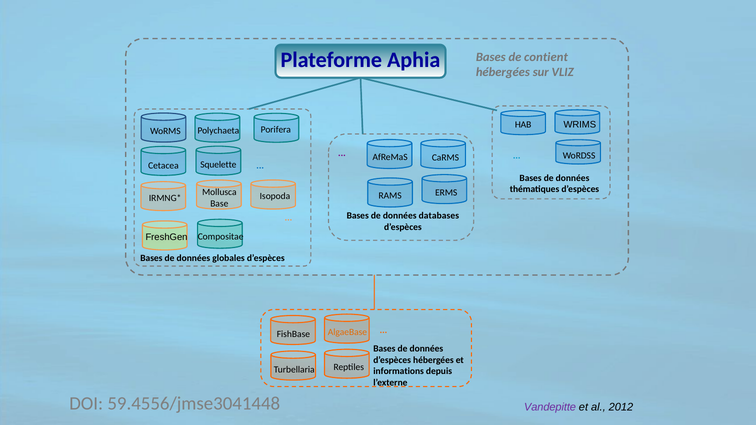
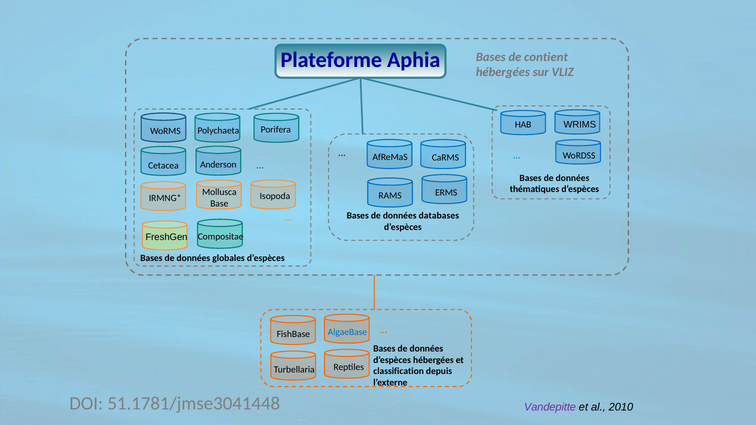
Squelette: Squelette -> Anderson
AlgaeBase colour: orange -> blue
informations: informations -> classification
59.4556/jmse3041448: 59.4556/jmse3041448 -> 51.1781/jmse3041448
2012: 2012 -> 2010
